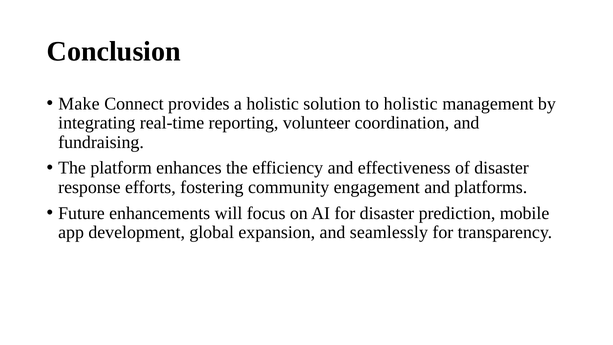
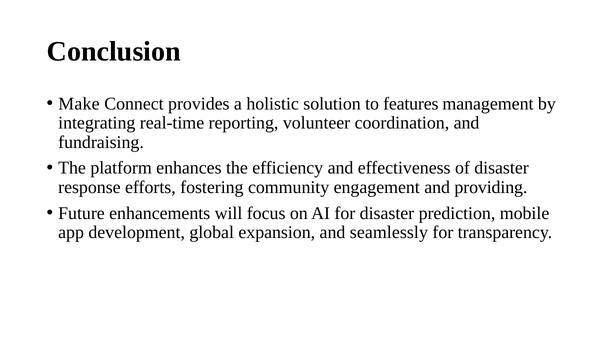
to holistic: holistic -> features
platforms: platforms -> providing
